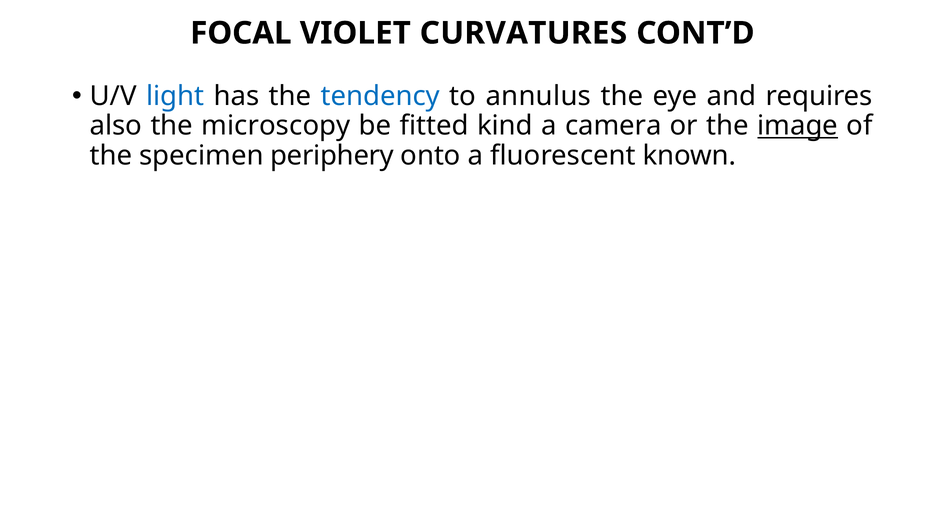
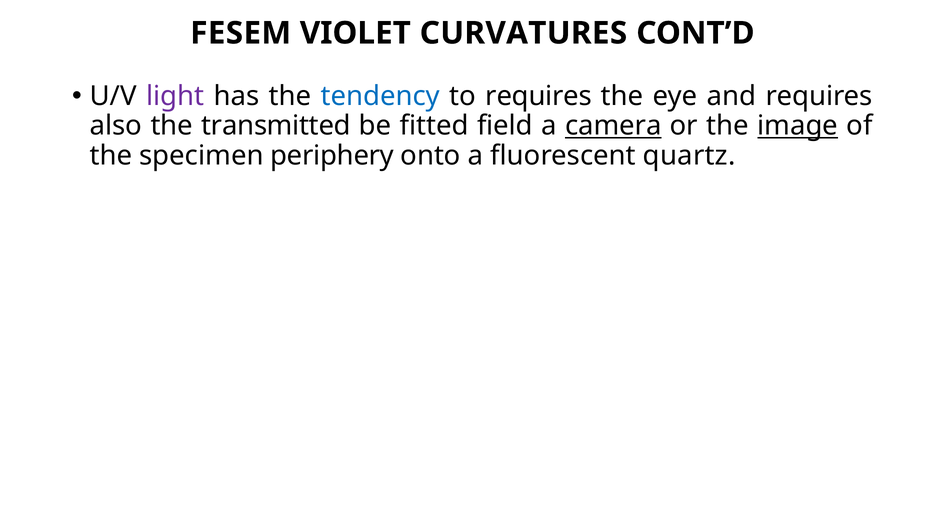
FOCAL: FOCAL -> FESEM
light colour: blue -> purple
to annulus: annulus -> requires
microscopy: microscopy -> transmitted
kind: kind -> field
camera underline: none -> present
known: known -> quartz
